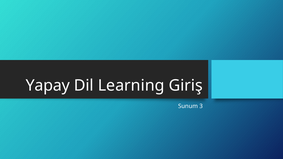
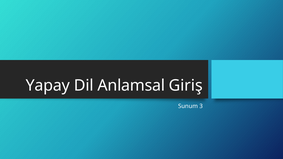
Learning: Learning -> Anlamsal
